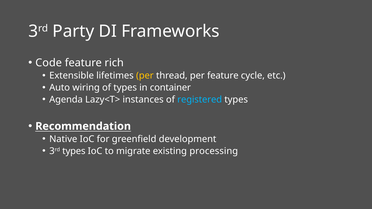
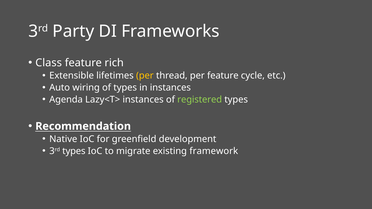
Code: Code -> Class
in container: container -> instances
registered colour: light blue -> light green
processing: processing -> framework
